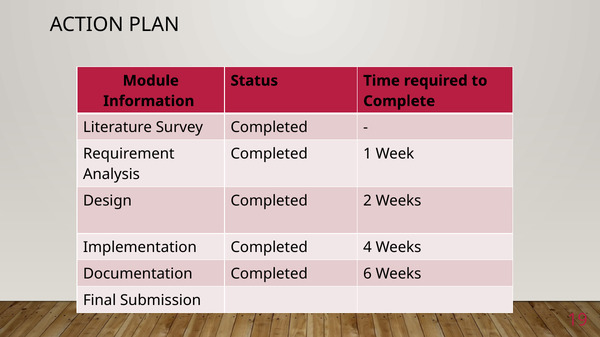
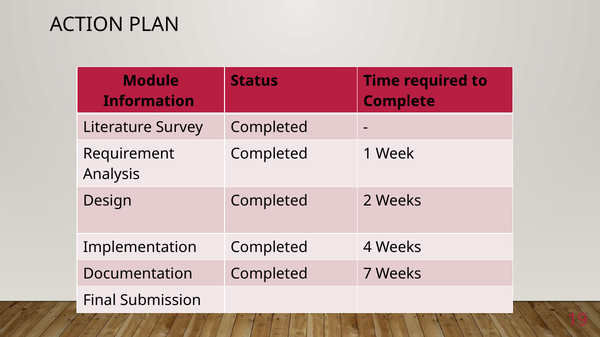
6: 6 -> 7
